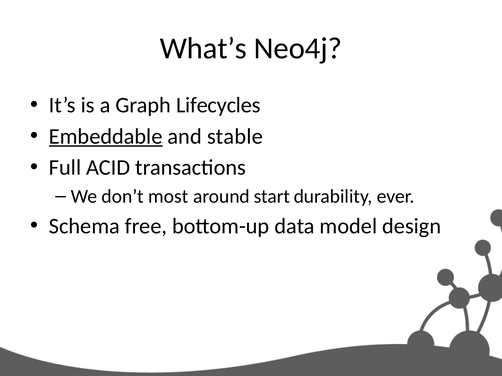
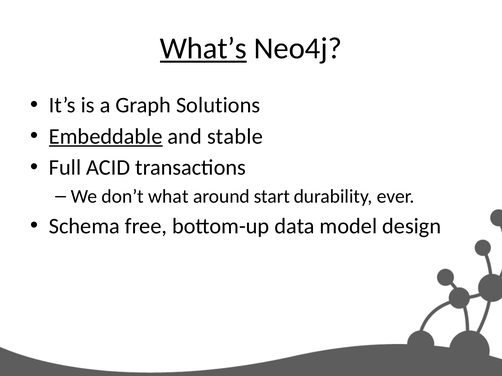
What’s underline: none -> present
Lifecycles: Lifecycles -> Solutions
most: most -> what
